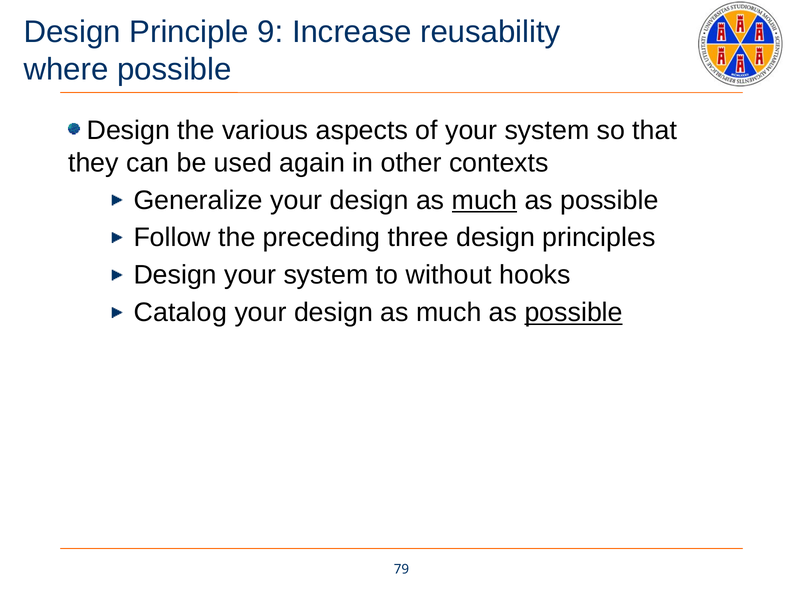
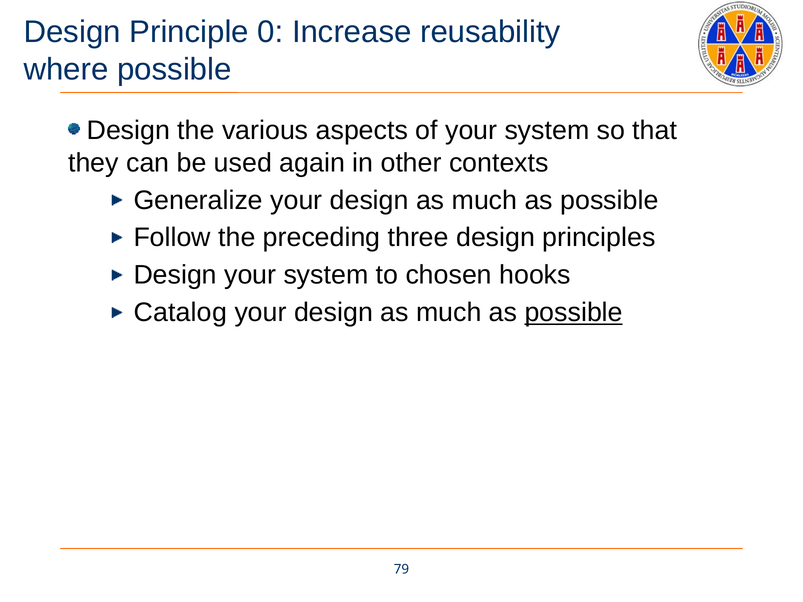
9: 9 -> 0
much at (485, 200) underline: present -> none
without: without -> chosen
